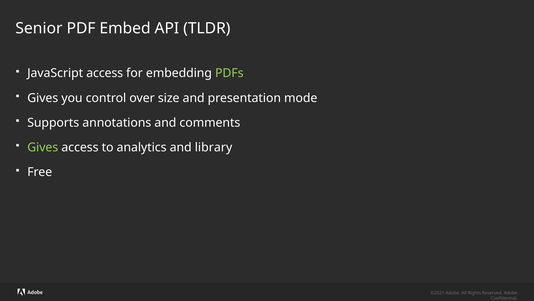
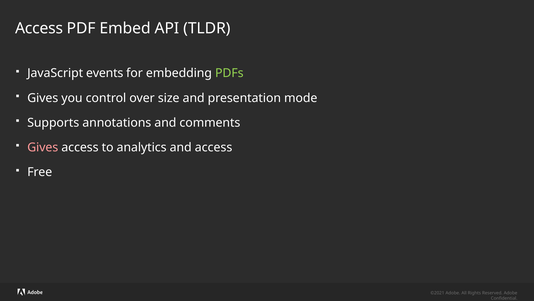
Senior at (39, 28): Senior -> Access
JavaScript access: access -> events
Gives at (43, 147) colour: light green -> pink
and library: library -> access
